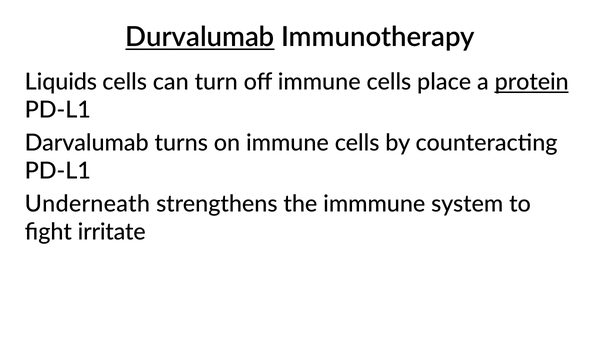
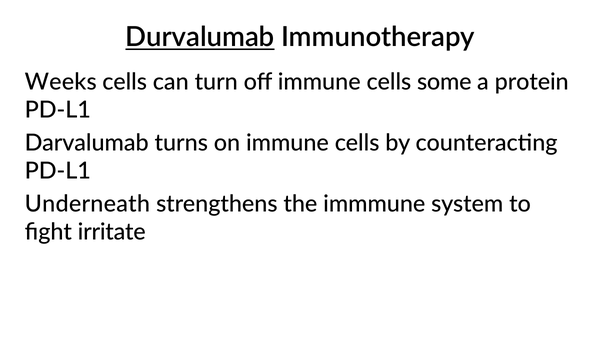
Liquids: Liquids -> Weeks
place: place -> some
protein underline: present -> none
